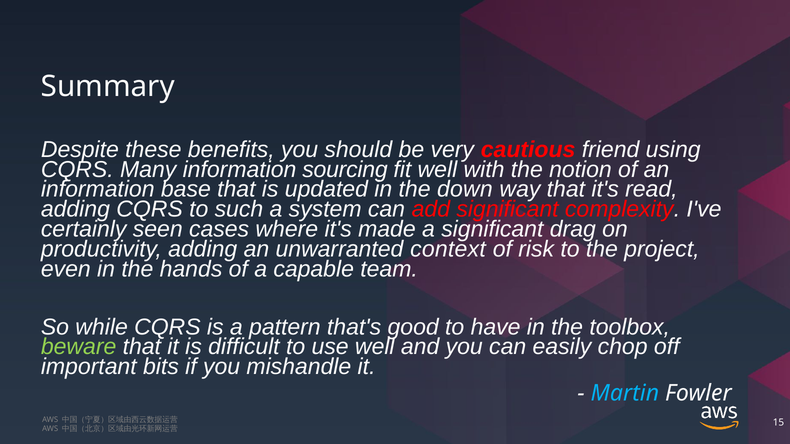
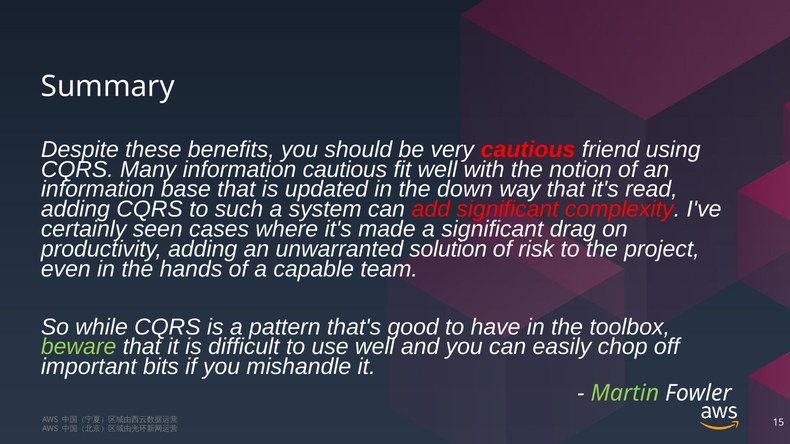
information sourcing: sourcing -> cautious
context: context -> solution
Martin colour: light blue -> light green
